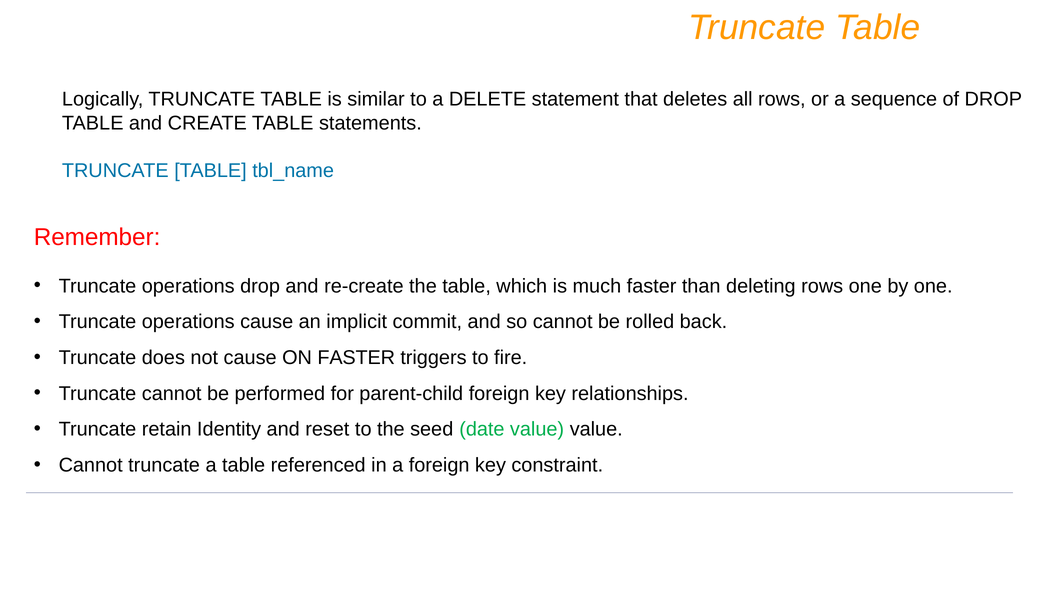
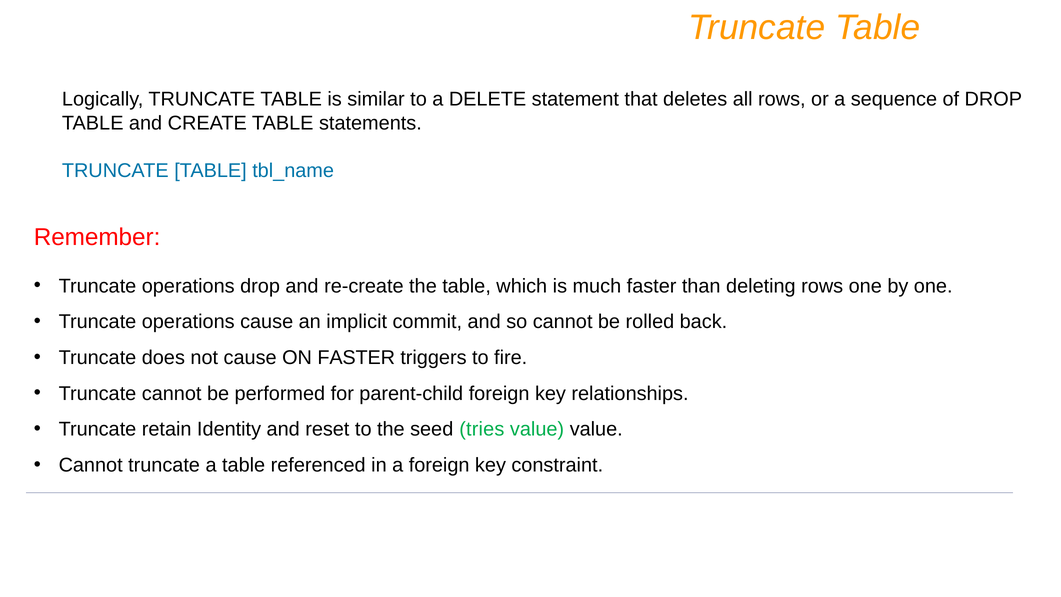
date: date -> tries
